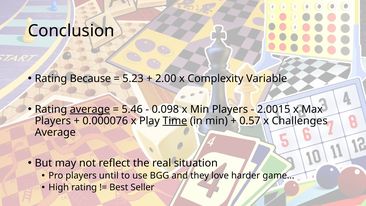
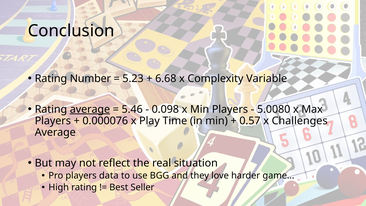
Because: Because -> Number
2.00: 2.00 -> 6.68
2.0015: 2.0015 -> 5.0080
Time underline: present -> none
until: until -> data
